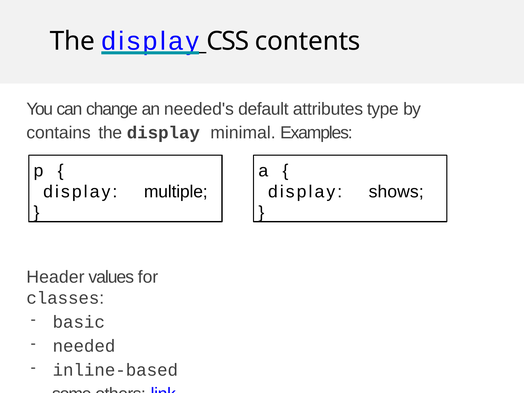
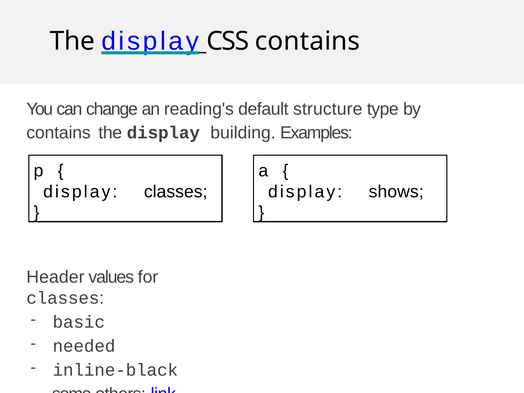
CSS contents: contents -> contains
needed's: needed's -> reading's
attributes: attributes -> structure
minimal: minimal -> building
display multiple: multiple -> classes
inline-based: inline-based -> inline-black
